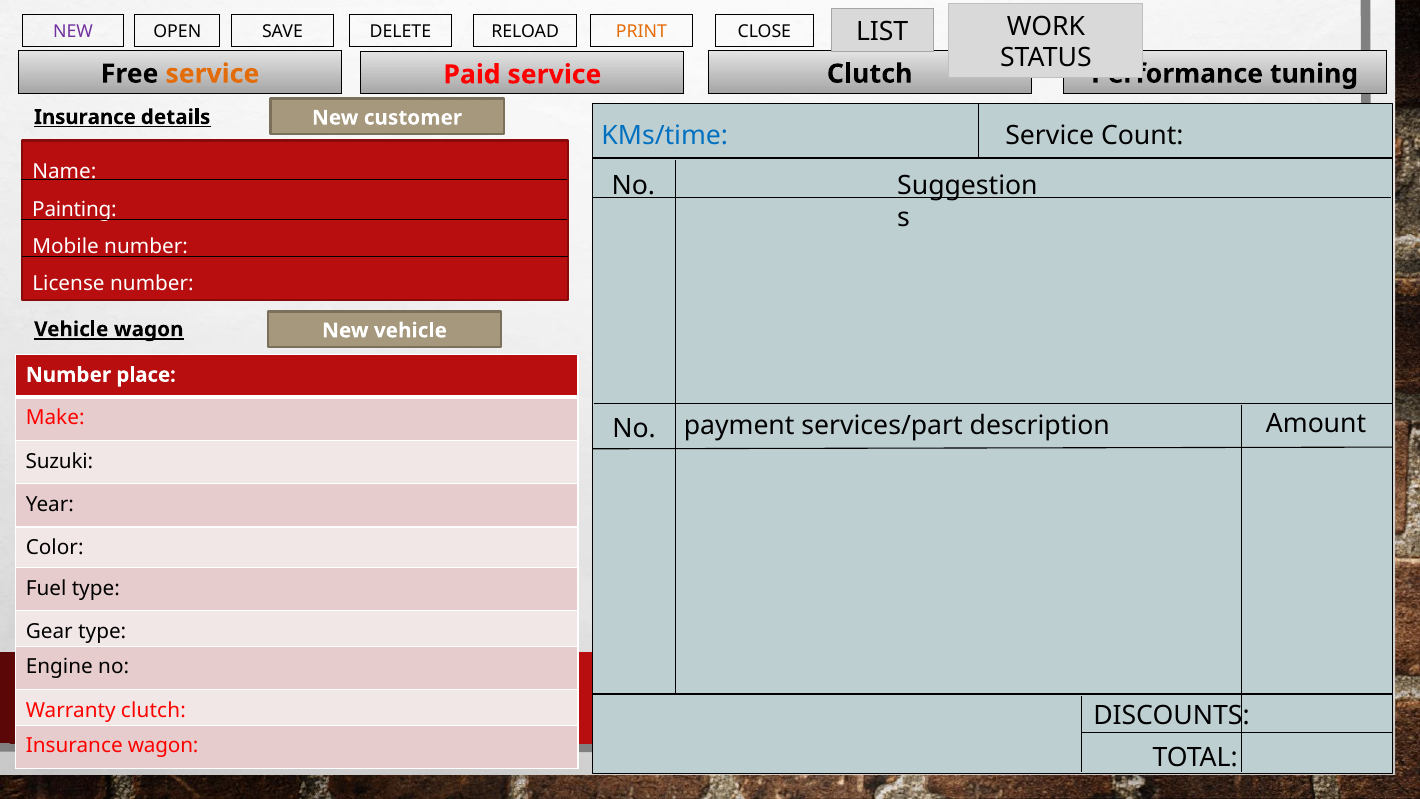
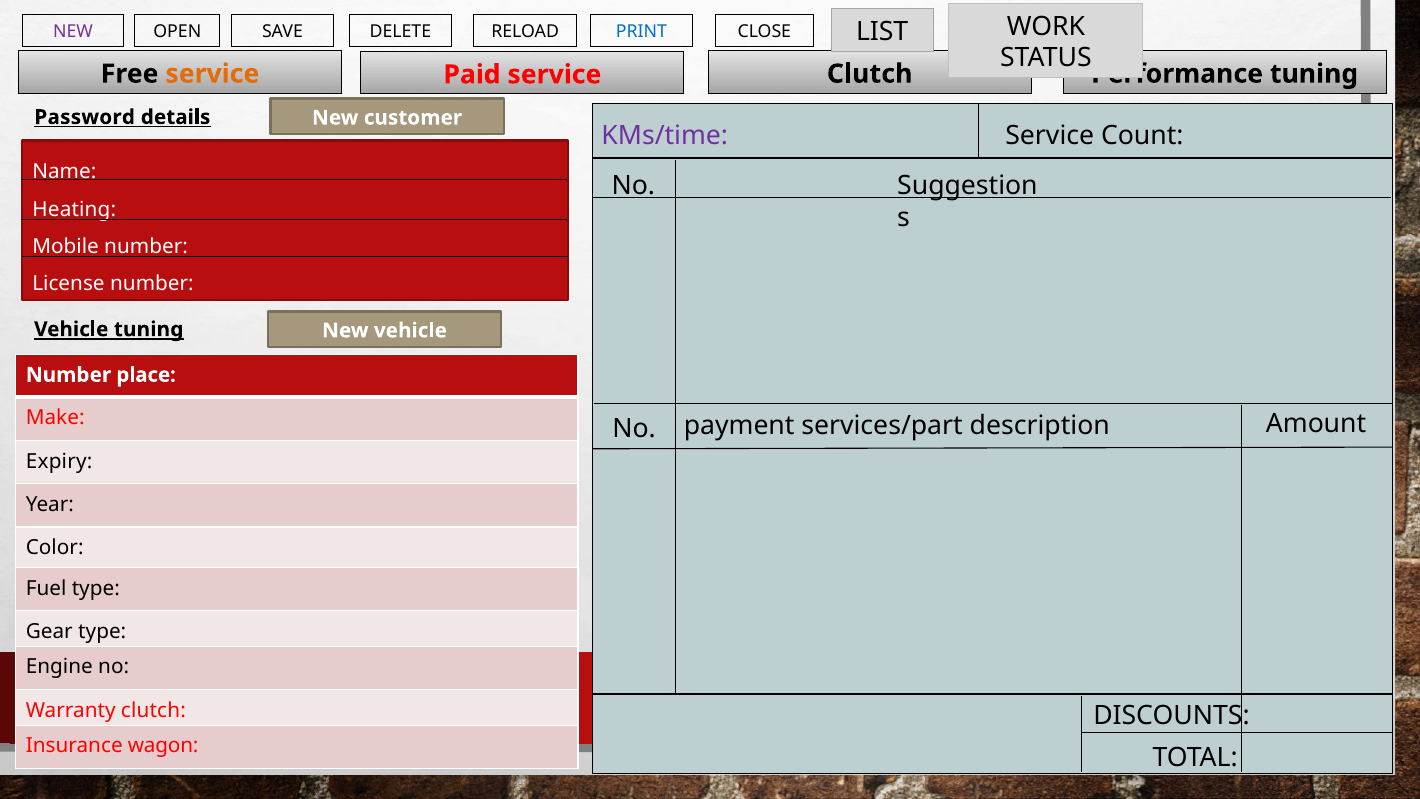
PRINT colour: orange -> blue
Insurance at (85, 117): Insurance -> Password
KMs/time colour: blue -> purple
Painting: Painting -> Heating
Vehicle wagon: wagon -> tuning
Suzuki: Suzuki -> Expiry
